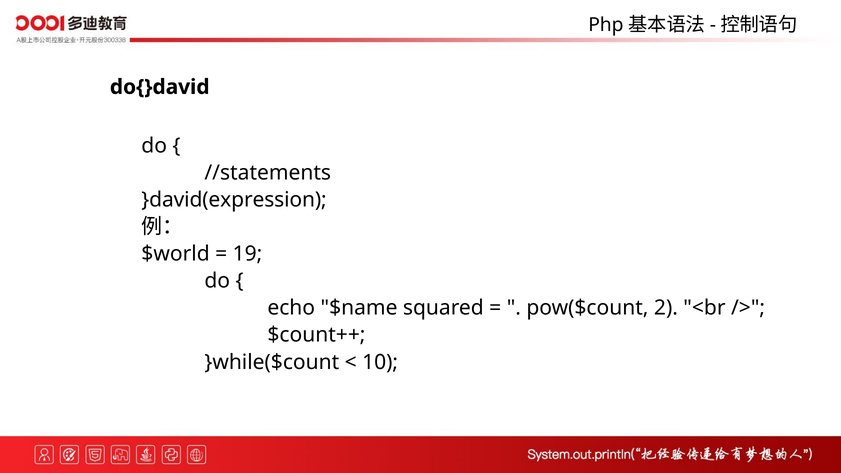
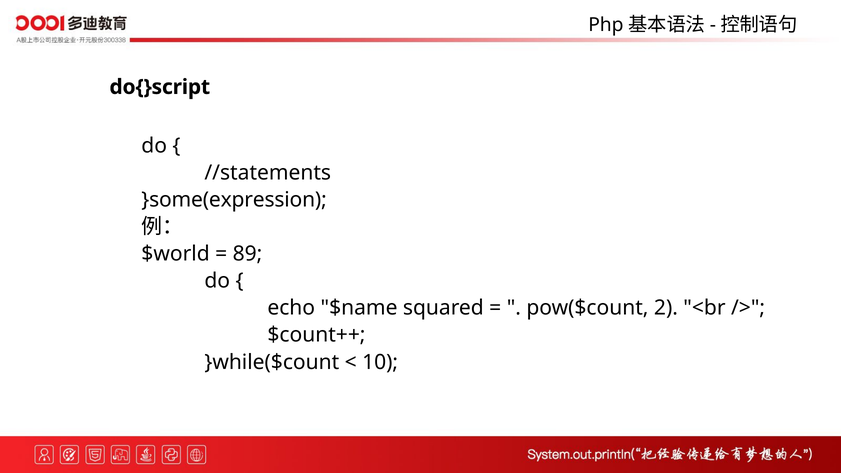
do{}david: do{}david -> do{}script
}david(expression: }david(expression -> }some(expression
19: 19 -> 89
